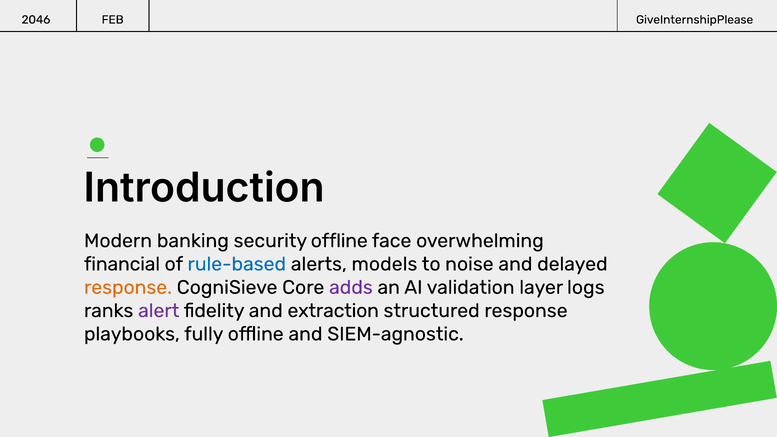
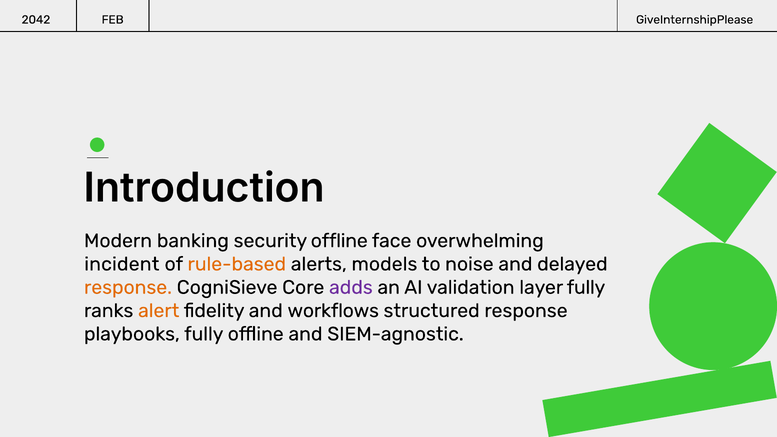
2046: 2046 -> 2042
financial: financial -> incident
rule-based colour: blue -> orange
layer logs: logs -> fully
alert colour: purple -> orange
extraction: extraction -> workflows
